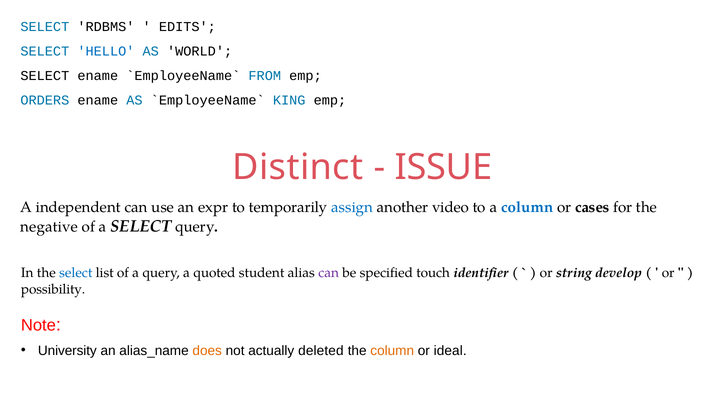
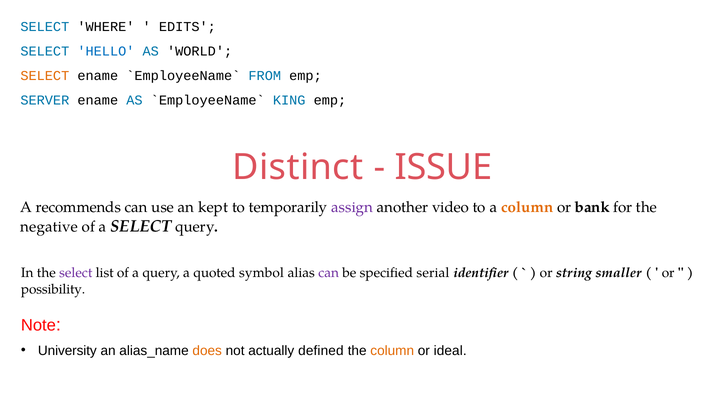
RDBMS: RDBMS -> WHERE
SELECT at (45, 76) colour: black -> orange
ORDERS: ORDERS -> SERVER
independent: independent -> recommends
expr: expr -> kept
assign colour: blue -> purple
column at (527, 207) colour: blue -> orange
cases: cases -> bank
select at (76, 273) colour: blue -> purple
student: student -> symbol
touch: touch -> serial
develop: develop -> smaller
deleted: deleted -> defined
